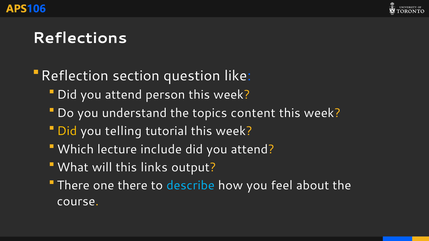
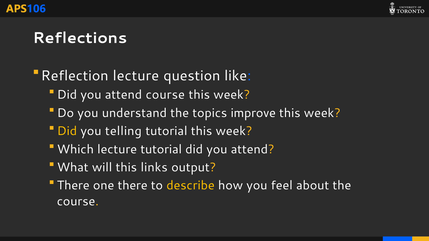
Reflection section: section -> lecture
attend person: person -> course
content: content -> improve
lecture include: include -> tutorial
describe colour: light blue -> yellow
